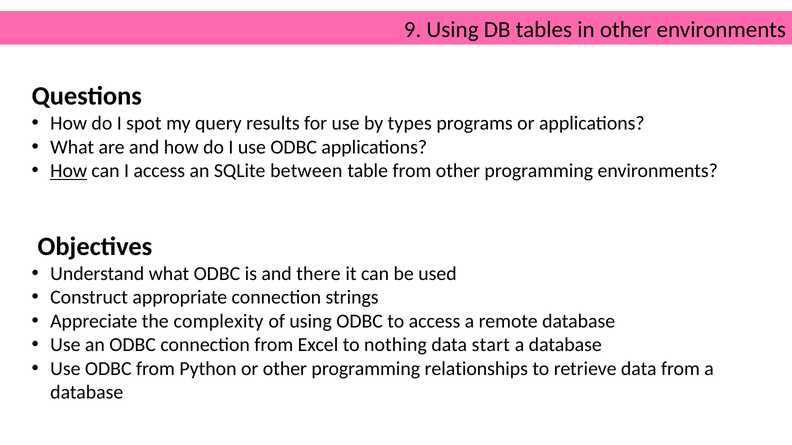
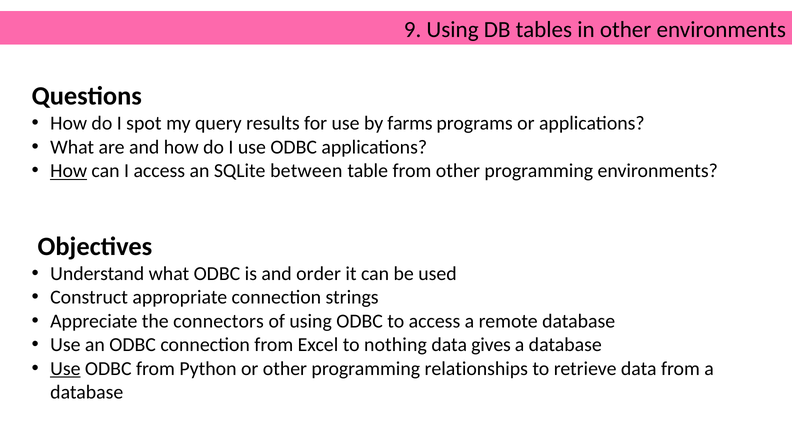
types: types -> farms
there: there -> order
complexity: complexity -> connectors
start: start -> gives
Use at (65, 369) underline: none -> present
